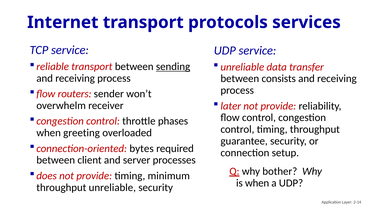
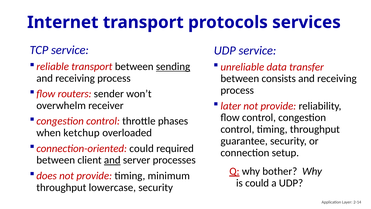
greeting: greeting -> ketchup
connection-oriented bytes: bytes -> could
and at (112, 160) underline: none -> present
is when: when -> could
throughput unreliable: unreliable -> lowercase
